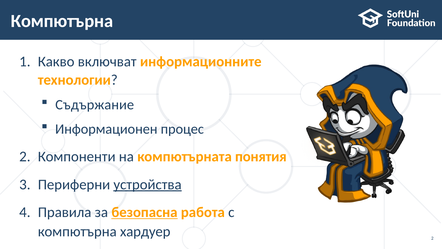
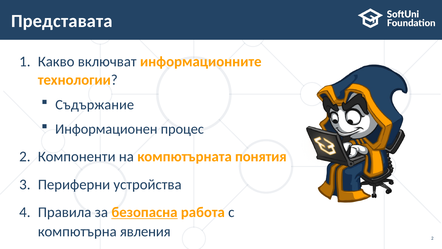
Компютърна at (62, 21): Компютърна -> Представата
устройства underline: present -> none
хардуер: хардуер -> явления
